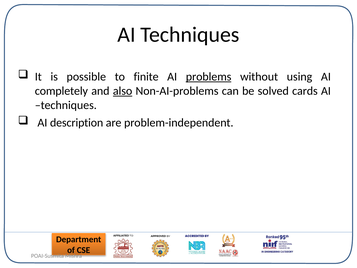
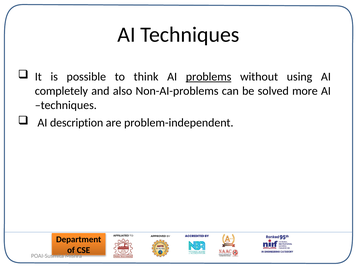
finite: finite -> think
also underline: present -> none
cards: cards -> more
